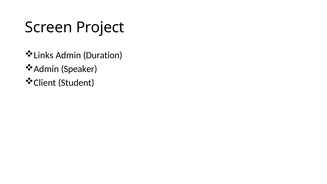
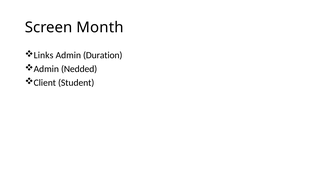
Project: Project -> Month
Speaker: Speaker -> Nedded
